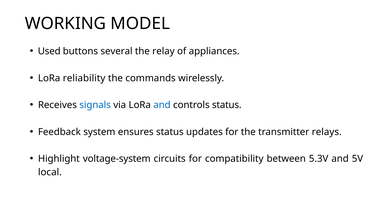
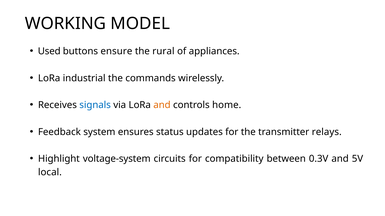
several: several -> ensure
relay: relay -> rural
reliability: reliability -> industrial
and at (162, 105) colour: blue -> orange
controls status: status -> home
5.3V: 5.3V -> 0.3V
